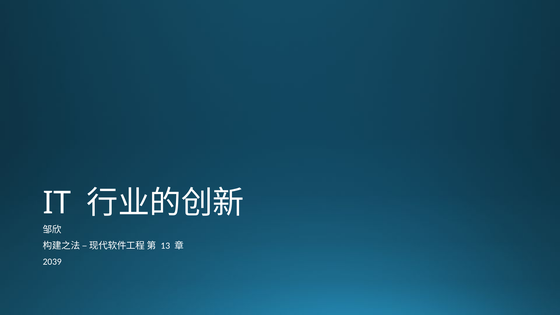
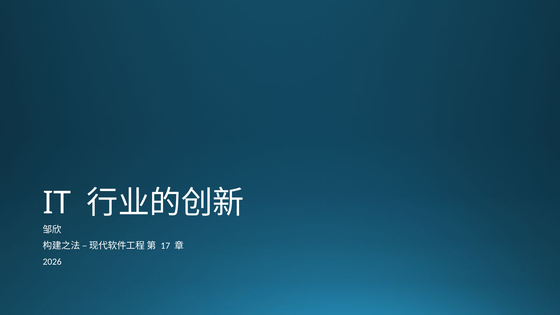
13: 13 -> 17
2039: 2039 -> 2026
